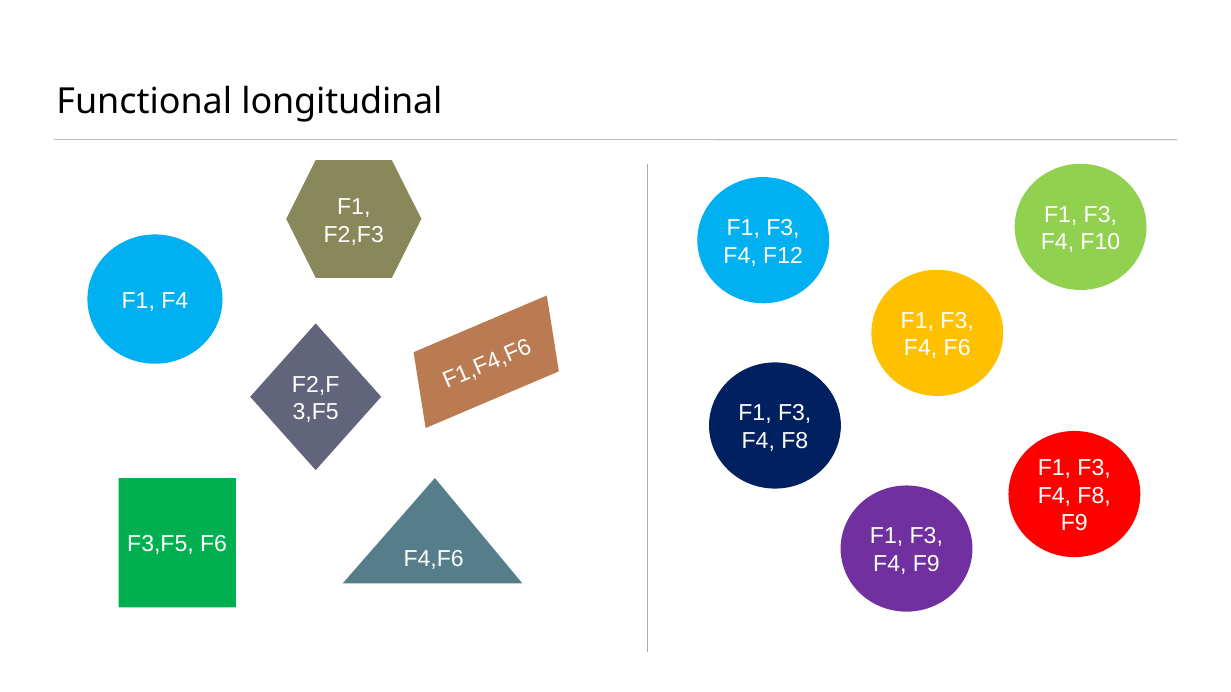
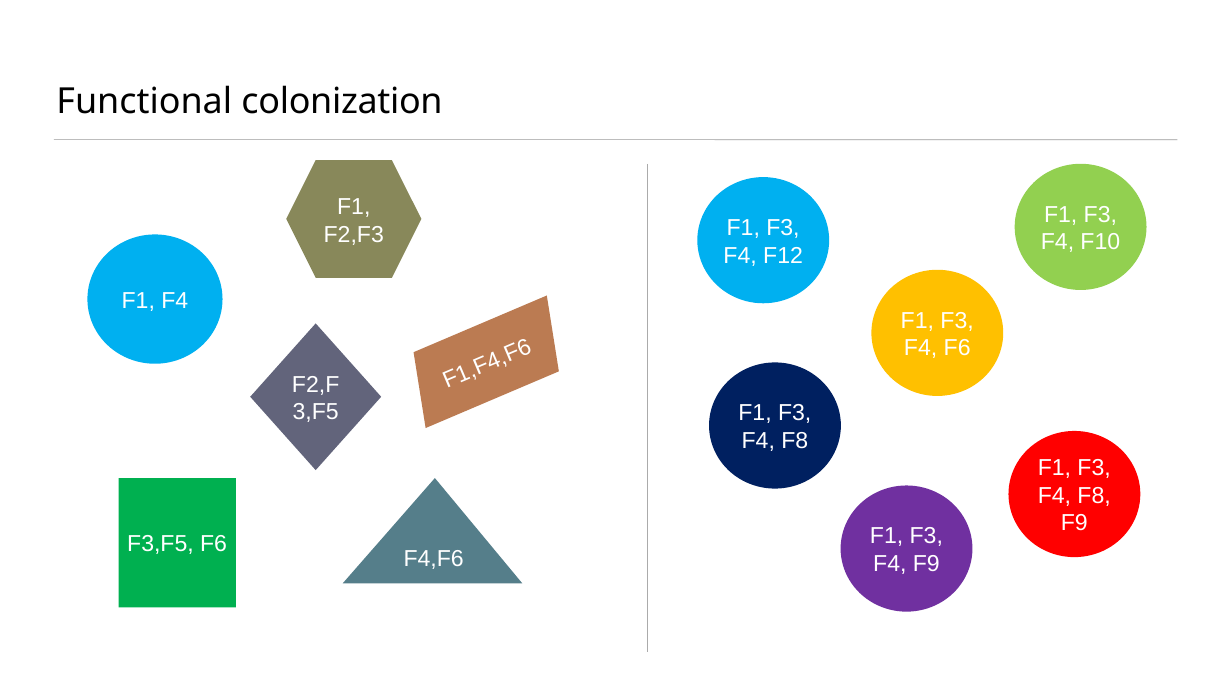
longitudinal: longitudinal -> colonization
